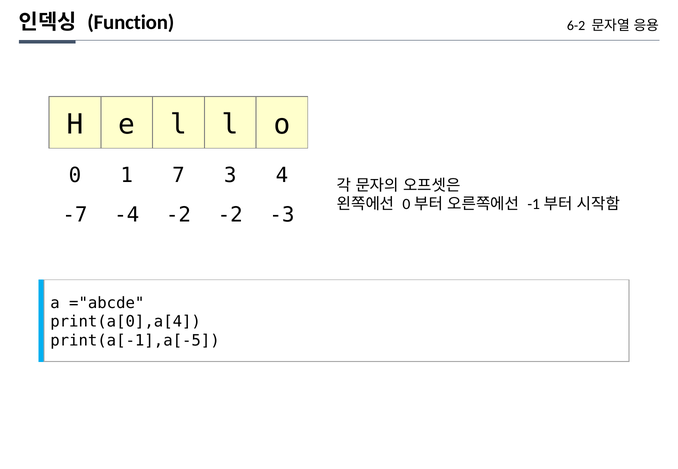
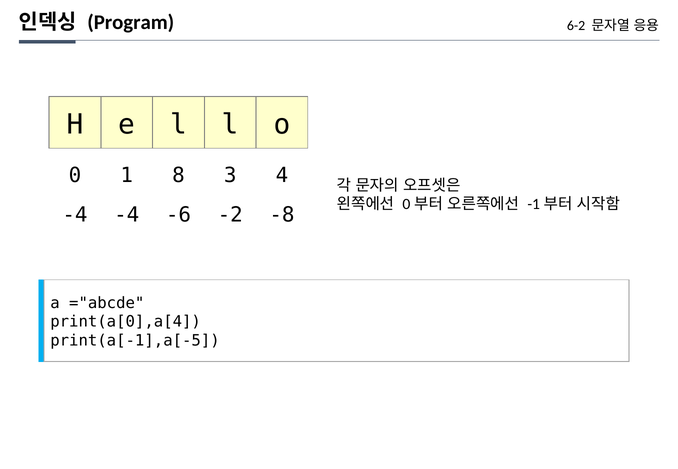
Function: Function -> Program
7: 7 -> 8
-7 at (75, 215): -7 -> -4
-4 -2: -2 -> -6
-3: -3 -> -8
